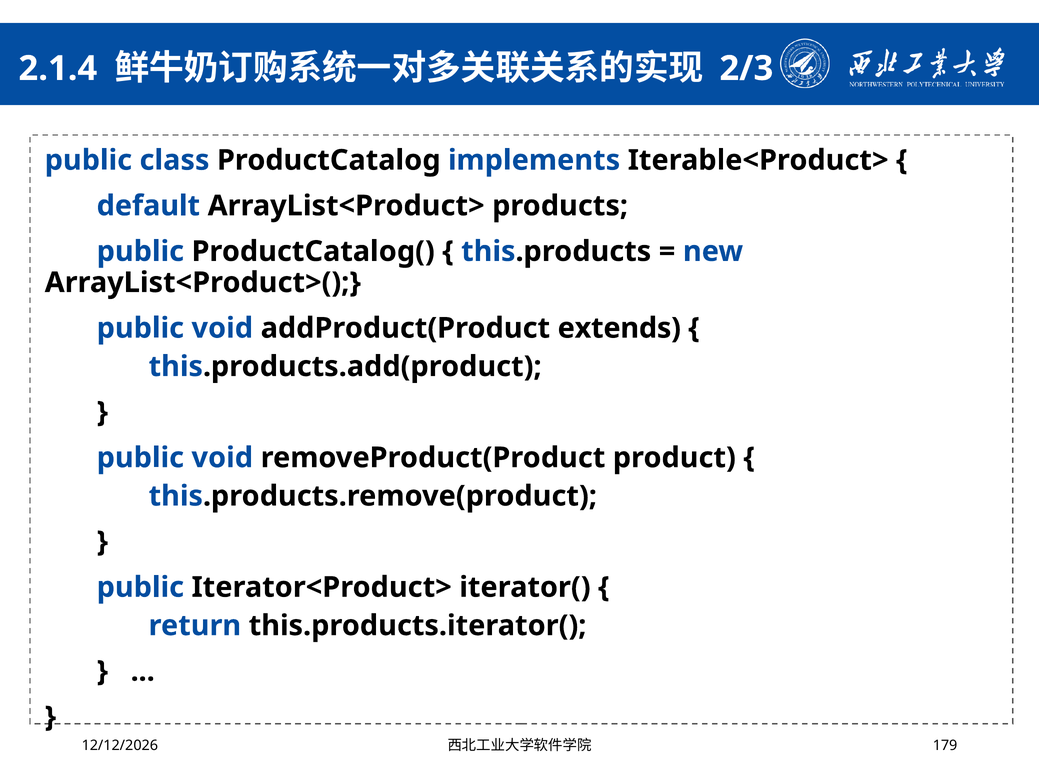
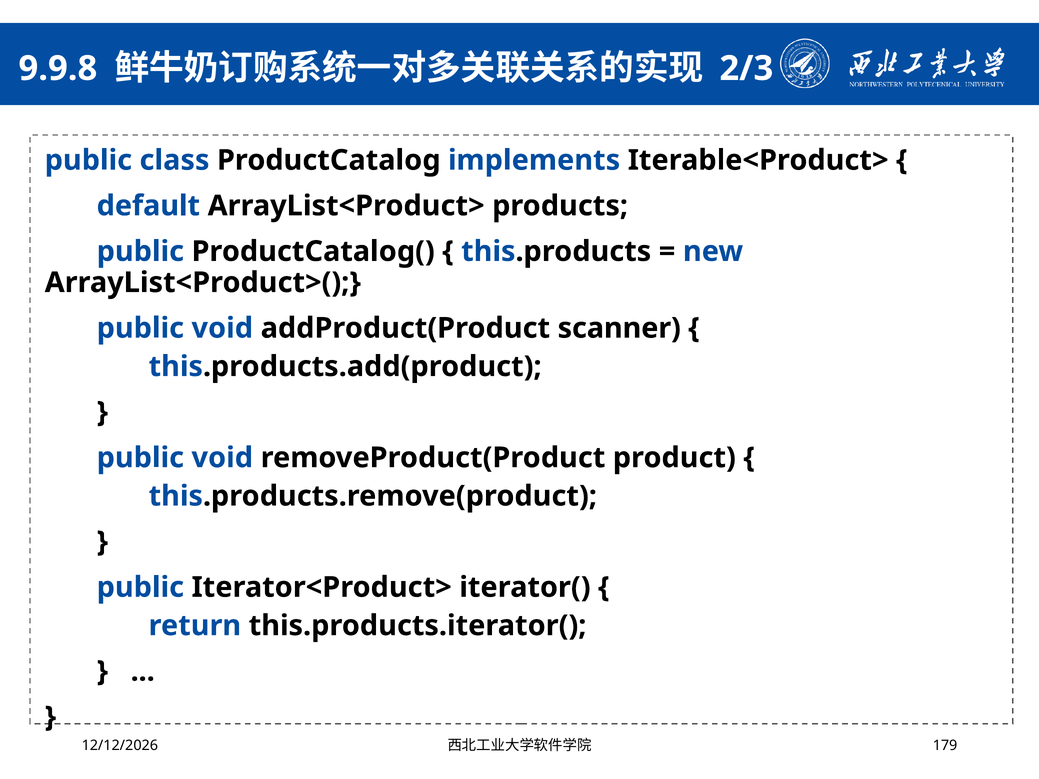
2.1.4: 2.1.4 -> 9.9.8
extends: extends -> scanner
